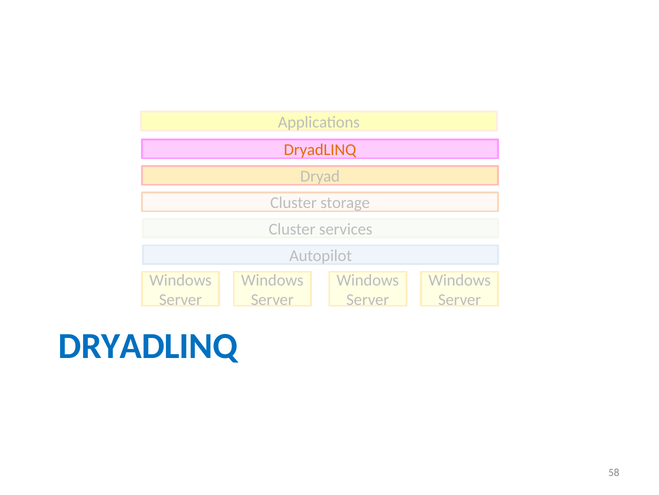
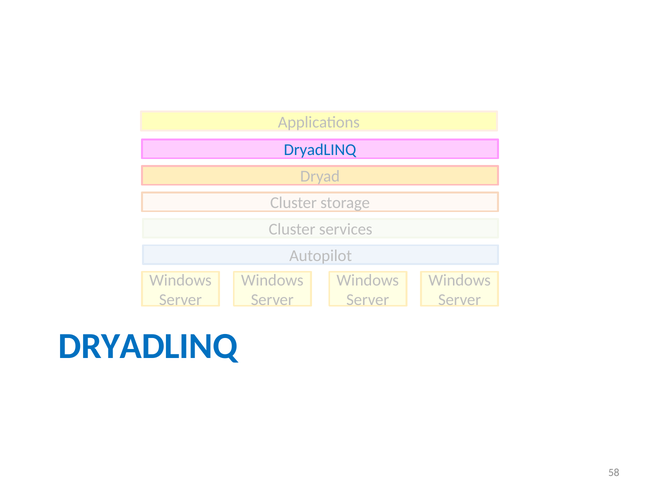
DryadLINQ at (320, 150) colour: orange -> blue
